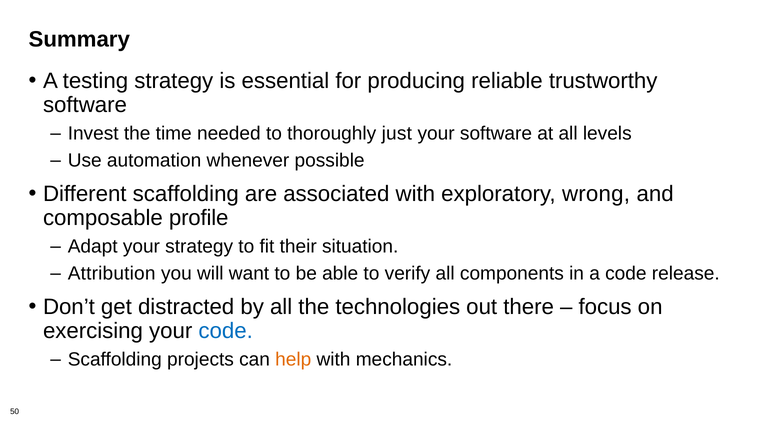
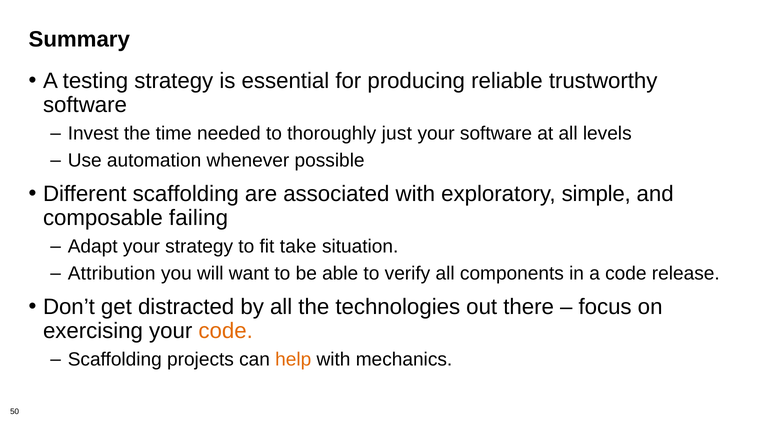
wrong: wrong -> simple
profile: profile -> failing
their: their -> take
code at (226, 331) colour: blue -> orange
